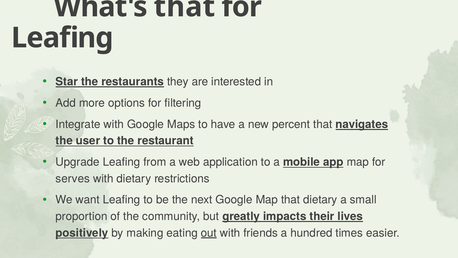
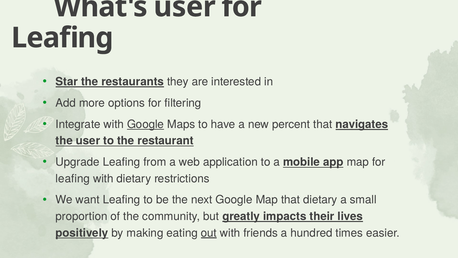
What's that: that -> user
Google at (146, 124) underline: none -> present
serves at (73, 178): serves -> leafing
